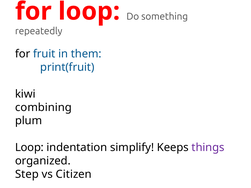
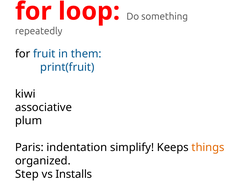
combining: combining -> associative
Loop at (29, 148): Loop -> Paris
things colour: purple -> orange
Citizen: Citizen -> Installs
